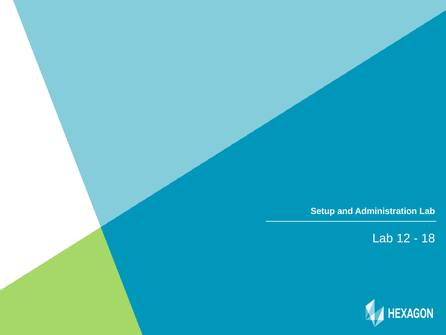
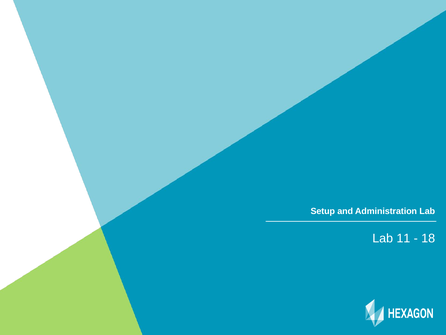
12: 12 -> 11
